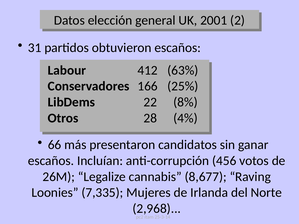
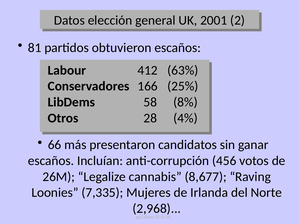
31: 31 -> 81
22: 22 -> 58
